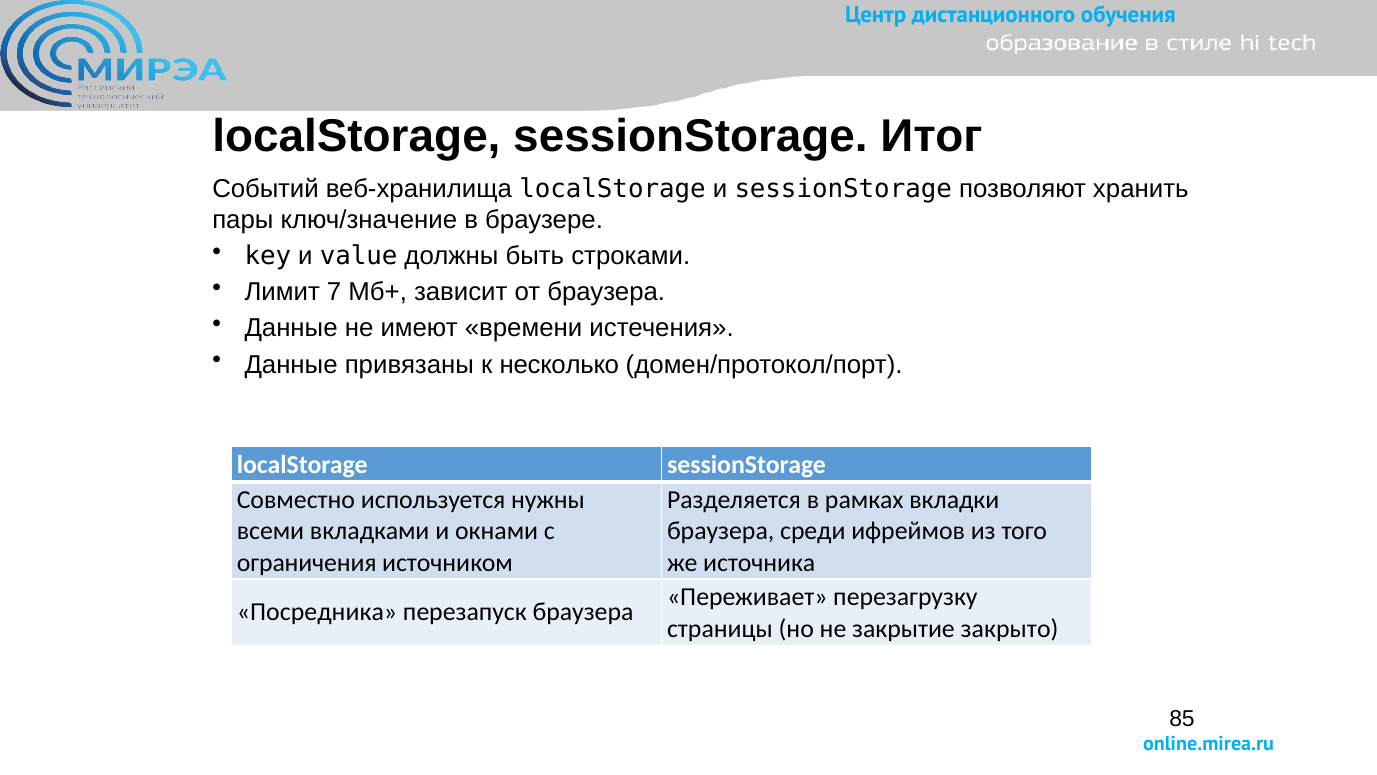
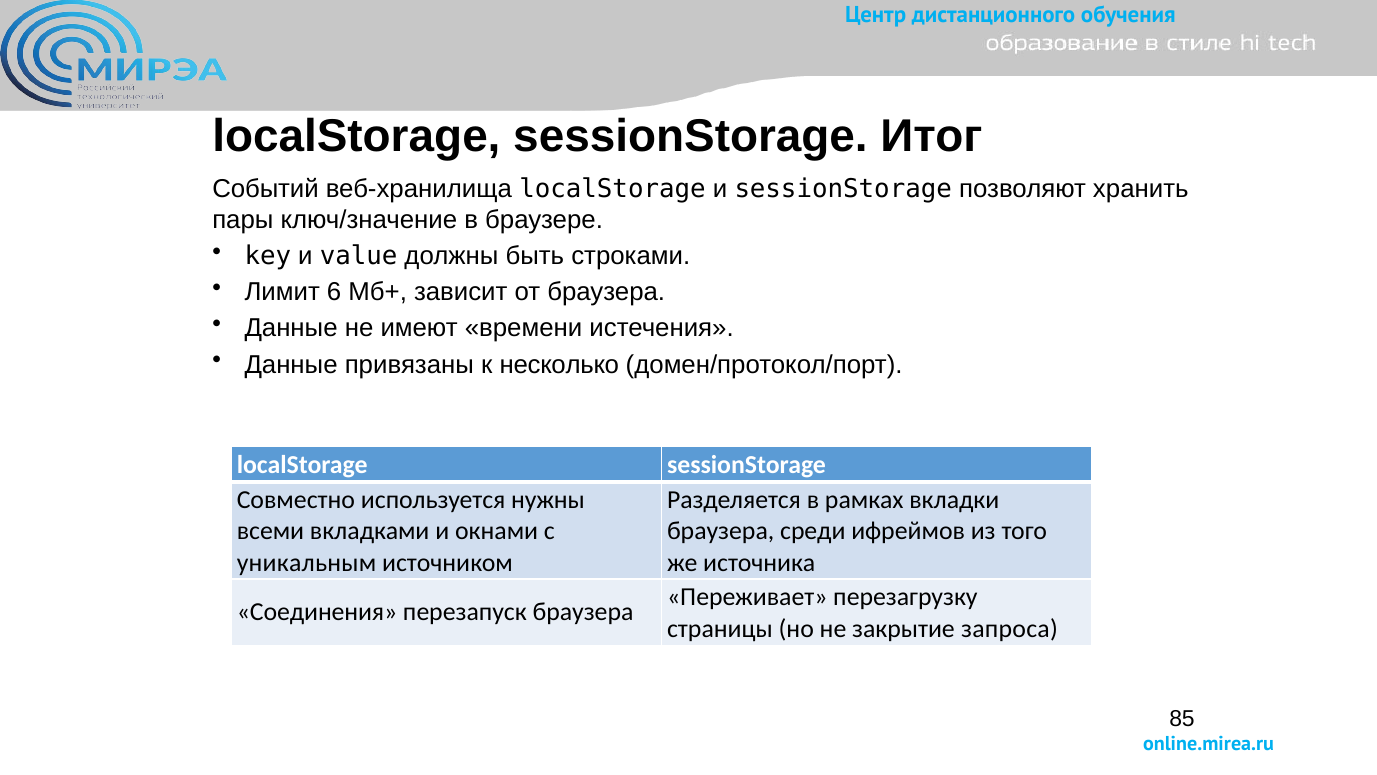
7: 7 -> 6
ограничения: ограничения -> уникальным
Посредника: Посредника -> Соединения
закрыто: закрыто -> запроса
